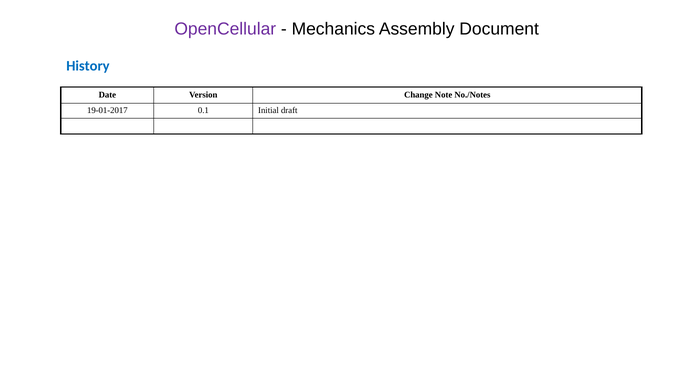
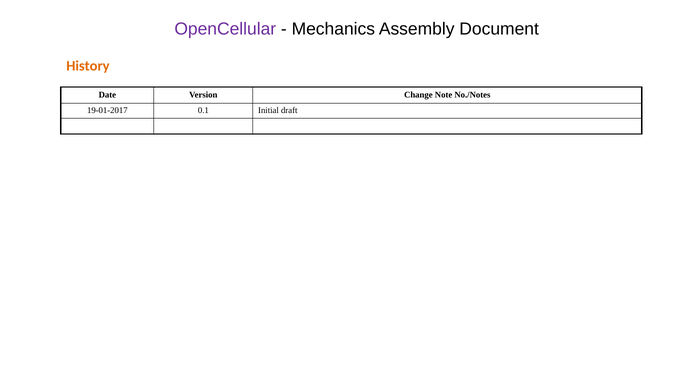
History colour: blue -> orange
